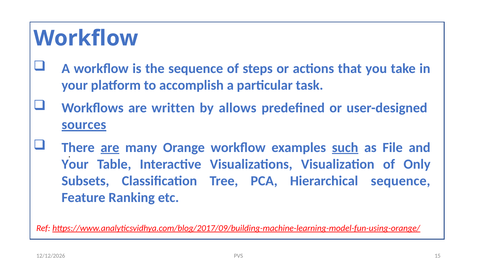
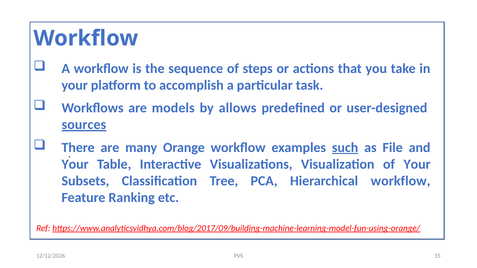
written: written -> models
are at (110, 148) underline: present -> none
of Only: Only -> Your
Hierarchical sequence: sequence -> workflow
